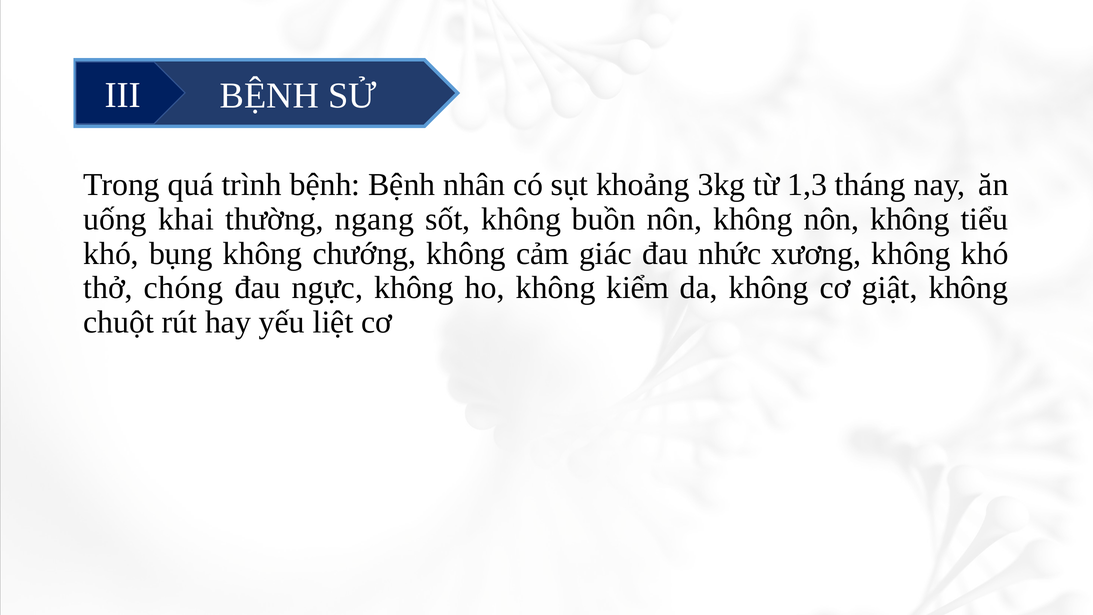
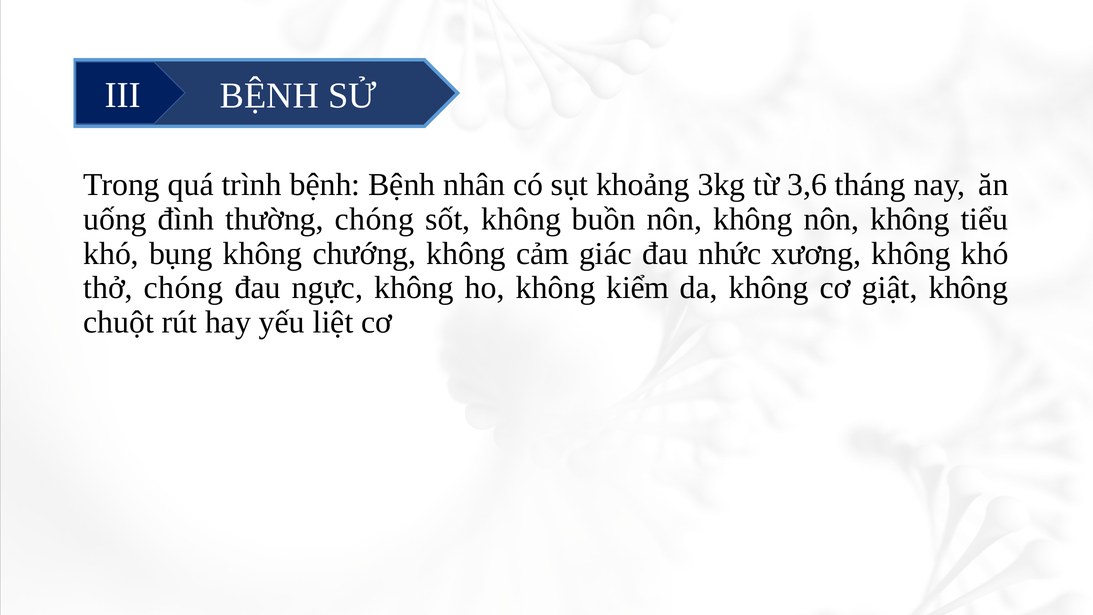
1,3: 1,3 -> 3,6
khai: khai -> đình
thường ngang: ngang -> chóng
